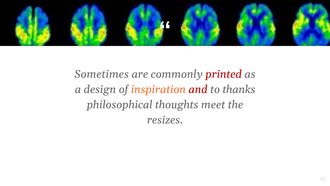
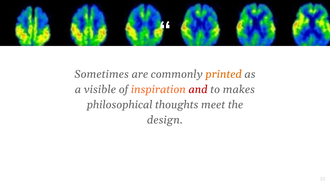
printed colour: red -> orange
design: design -> visible
thanks: thanks -> makes
resizes: resizes -> design
